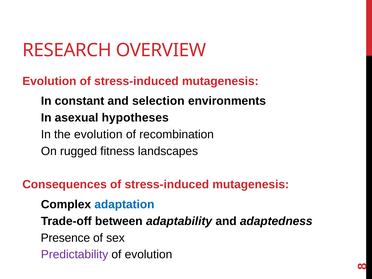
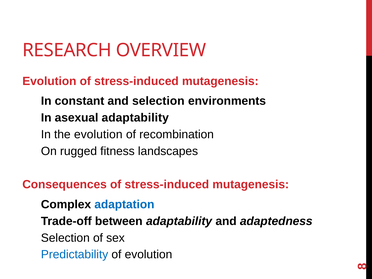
asexual hypotheses: hypotheses -> adaptability
Presence at (65, 238): Presence -> Selection
Predictability colour: purple -> blue
